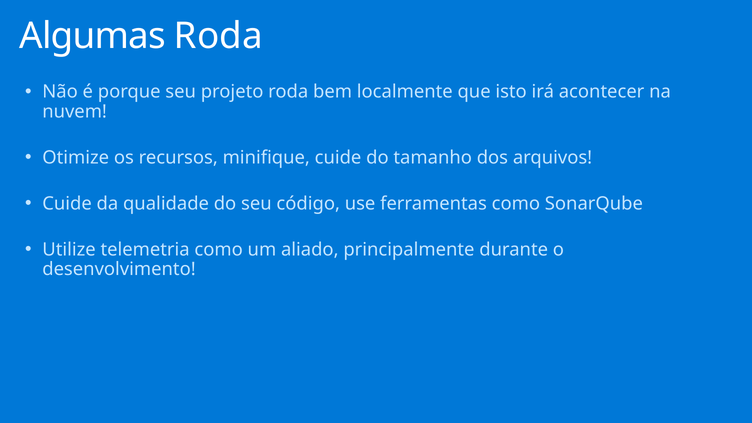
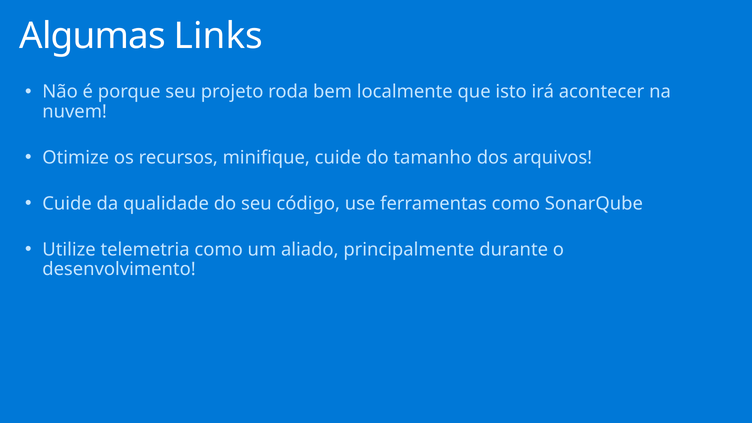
Algumas Roda: Roda -> Links
